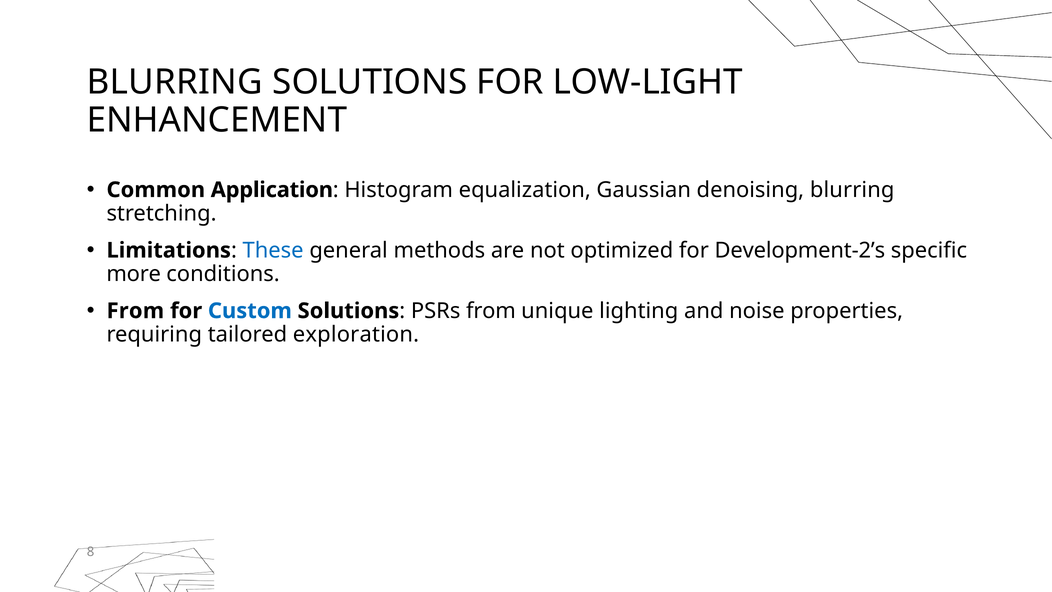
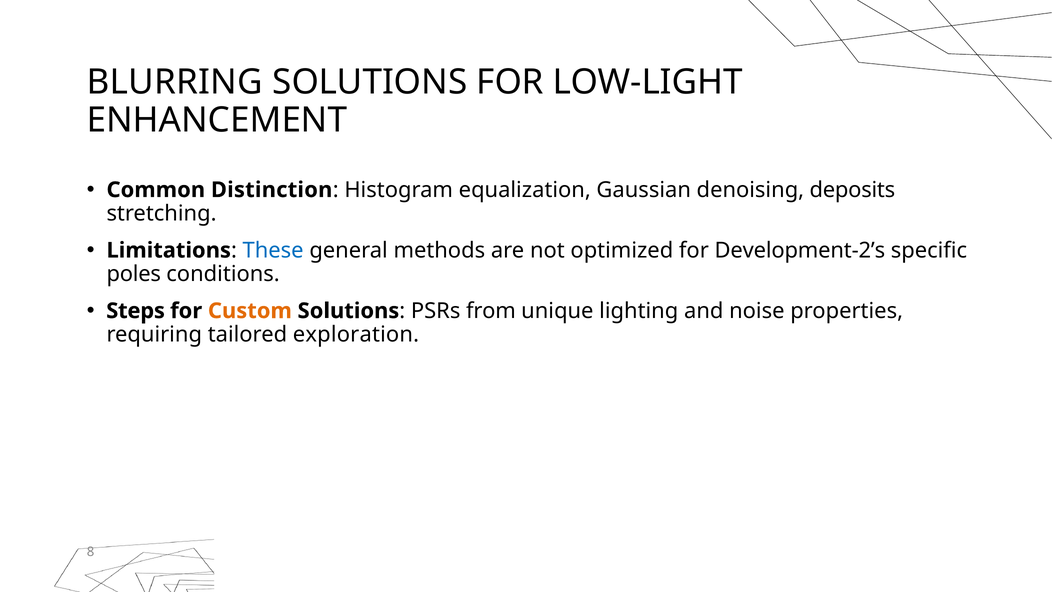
Application: Application -> Distinction
denoising blurring: blurring -> deposits
more: more -> poles
From at (135, 311): From -> Steps
Custom colour: blue -> orange
